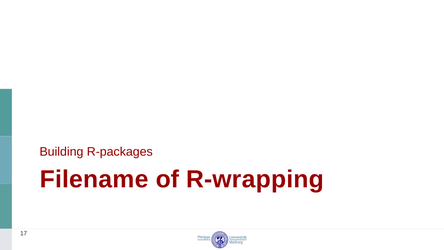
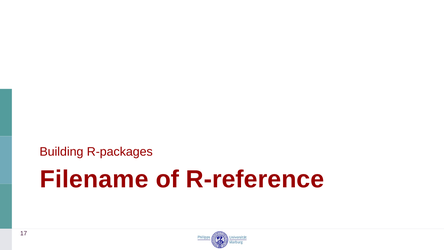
R-wrapping: R-wrapping -> R-reference
